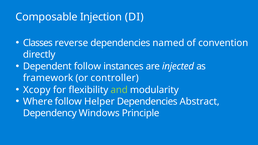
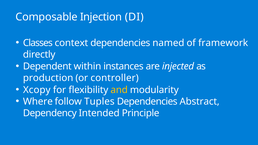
reverse: reverse -> context
convention: convention -> framework
Dependent follow: follow -> within
framework: framework -> production
and colour: light green -> yellow
Helper: Helper -> Tuples
Windows: Windows -> Intended
